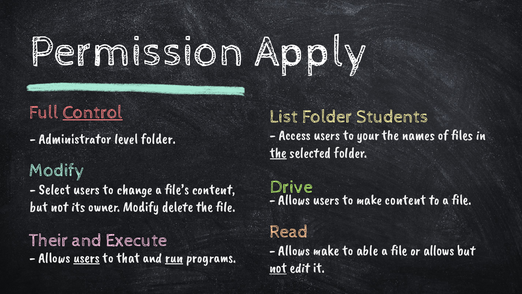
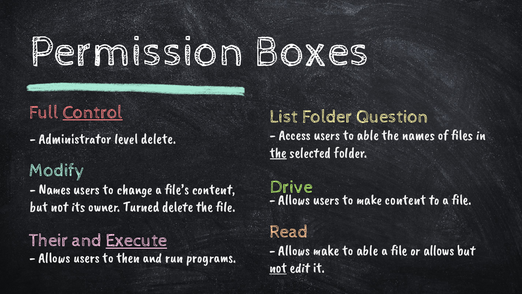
Apply: Apply -> Boxes
Students: Students -> Question
users to your: your -> able
level folder: folder -> delete
Select at (55, 189): Select -> Names
owner Modify: Modify -> Turned
Execute underline: none -> present
users at (87, 257) underline: present -> none
that: that -> then
run underline: present -> none
